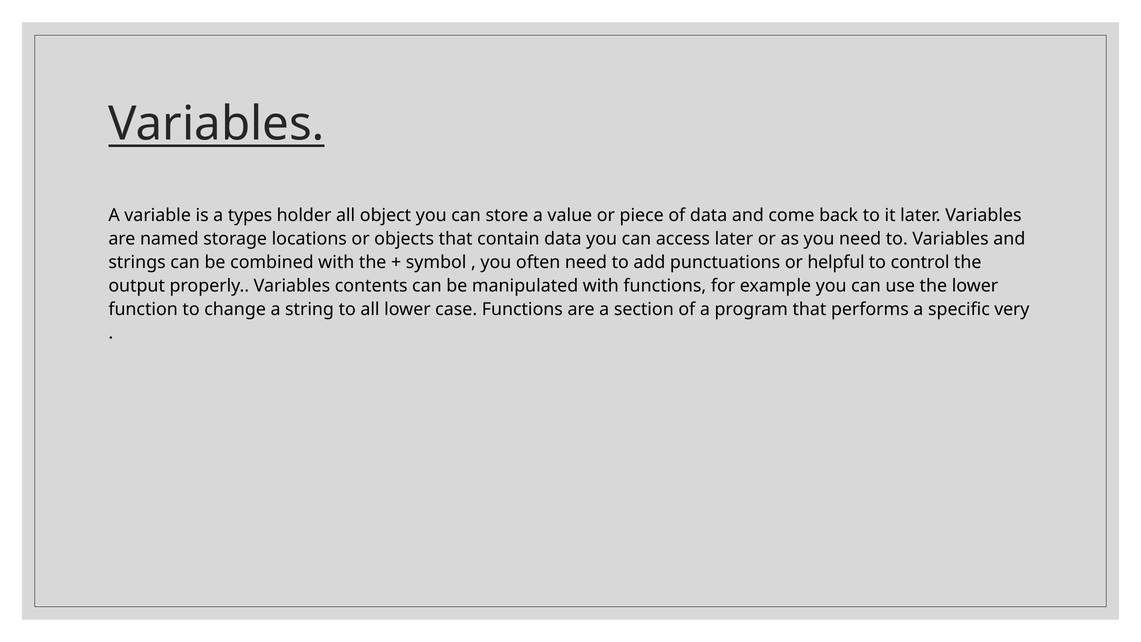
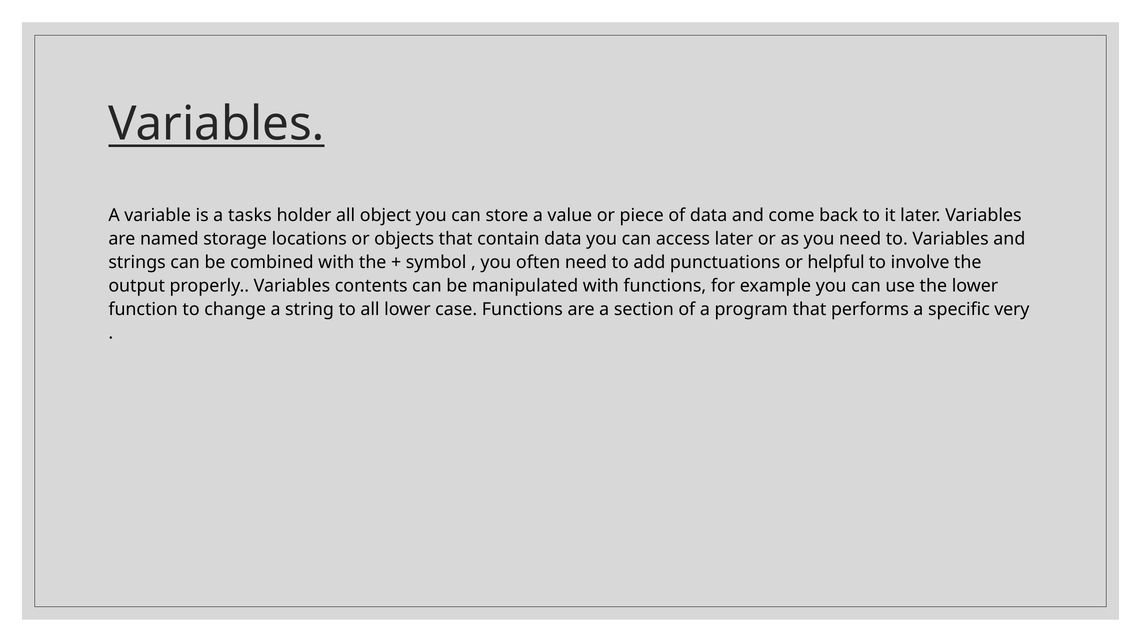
types: types -> tasks
control: control -> involve
